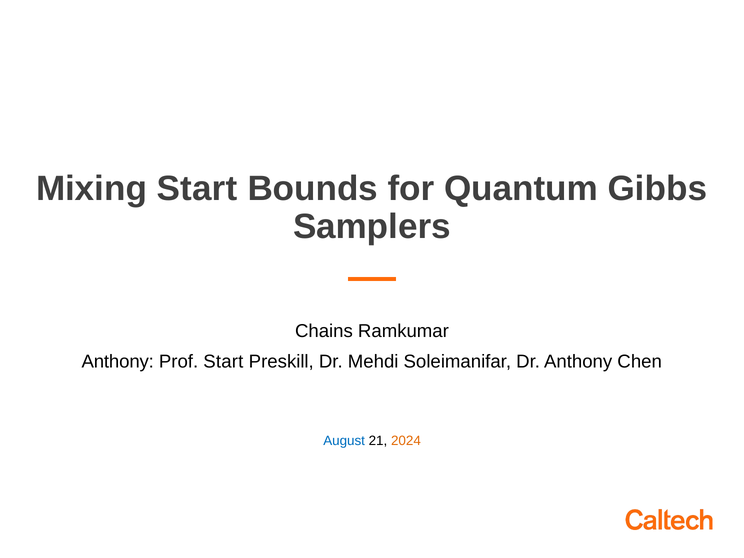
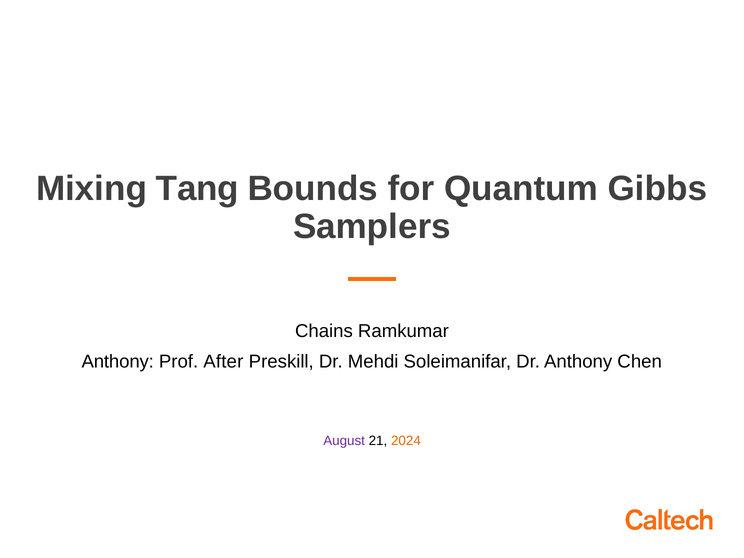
Mixing Start: Start -> Tang
Prof Start: Start -> After
August colour: blue -> purple
